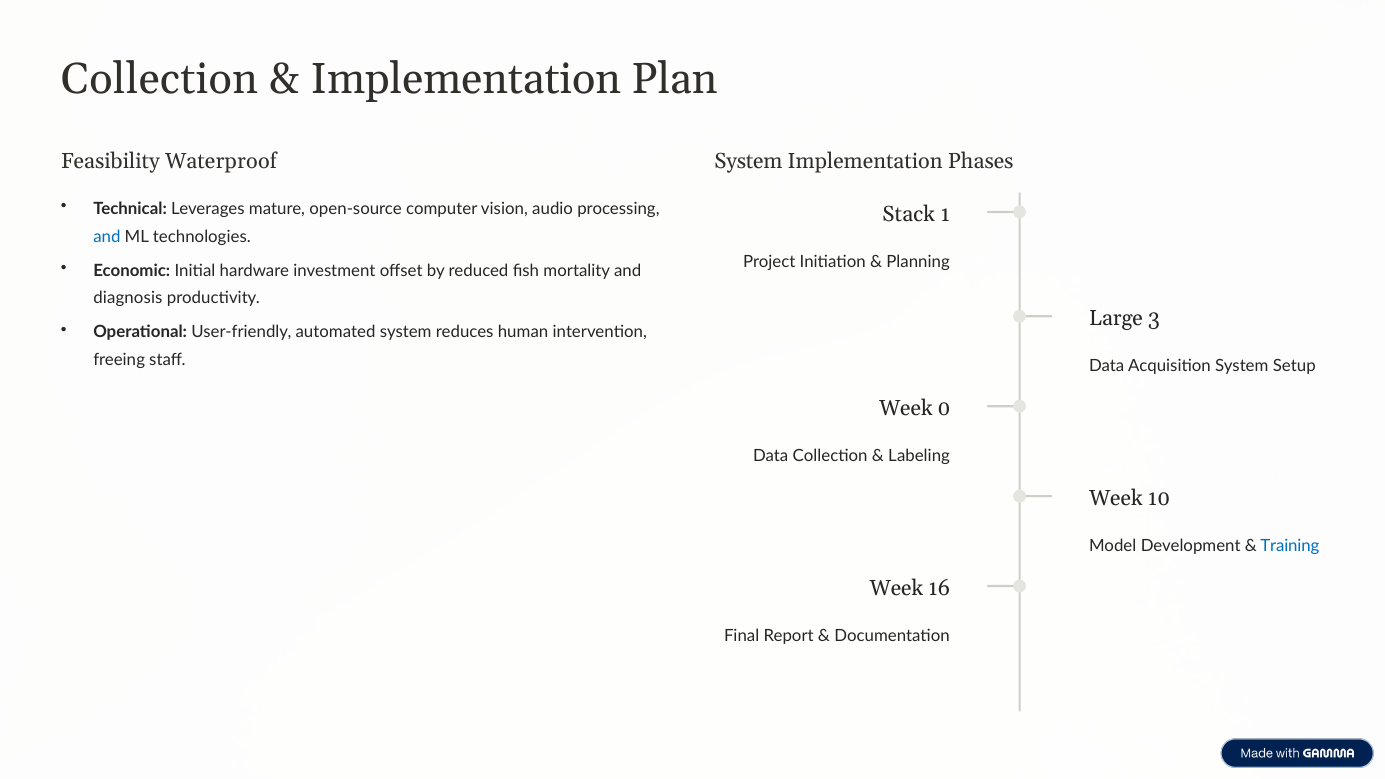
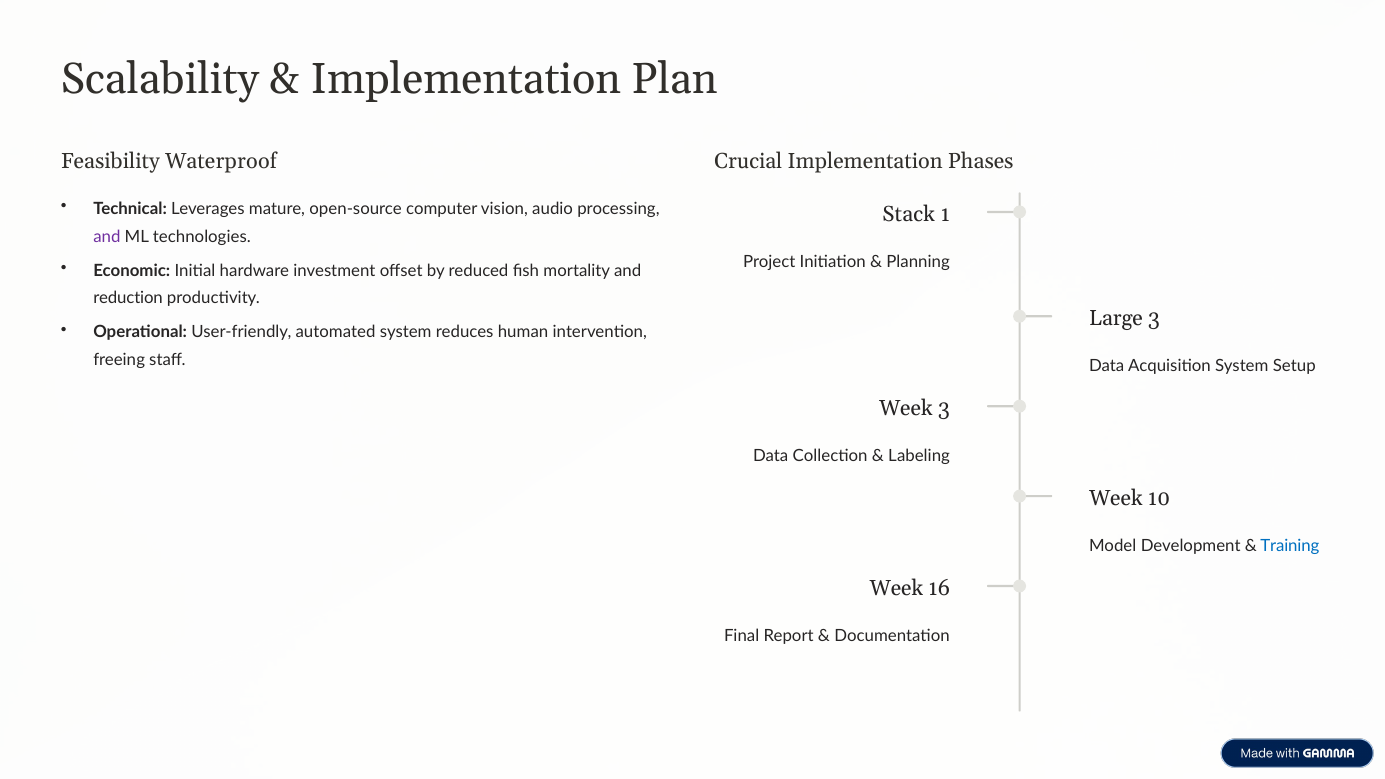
Collection at (160, 79): Collection -> Scalability
System at (748, 161): System -> Crucial
and at (107, 237) colour: blue -> purple
diagnosis: diagnosis -> reduction
Week 0: 0 -> 3
